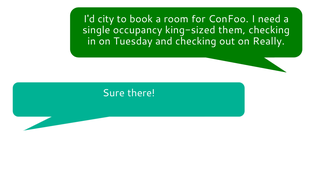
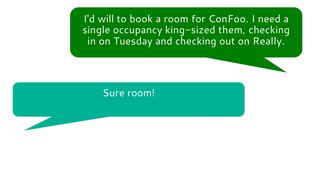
city: city -> will
Sure there: there -> room
